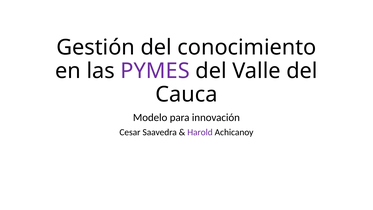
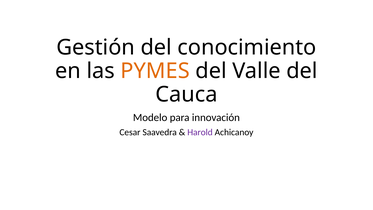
PYMES colour: purple -> orange
